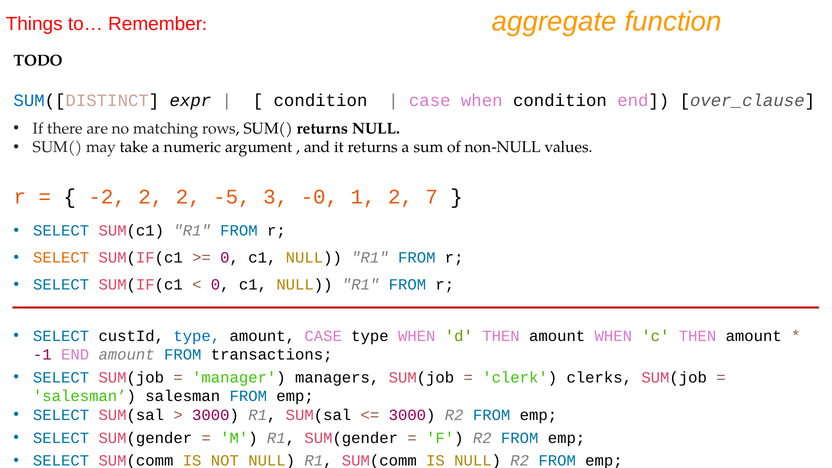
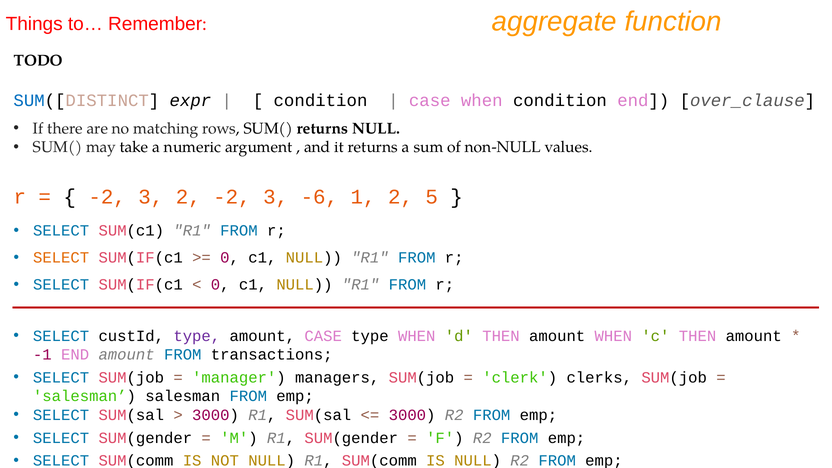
2 at (151, 197): 2 -> 3
2 -5: -5 -> -2
-0: -0 -> -6
7: 7 -> 5
type at (197, 336) colour: blue -> purple
